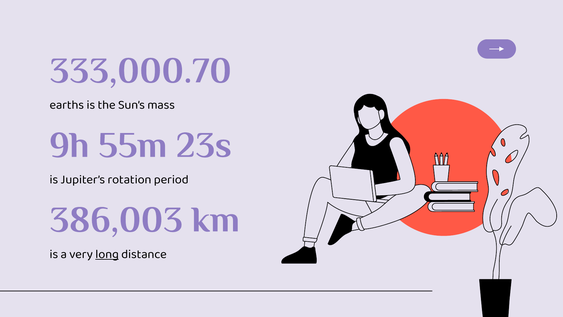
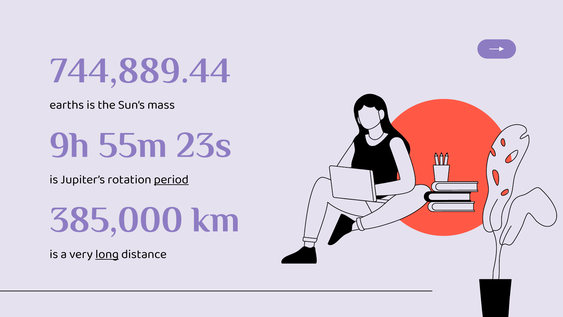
333,000.70: 333,000.70 -> 744,889.44
period underline: none -> present
386,003: 386,003 -> 385,000
